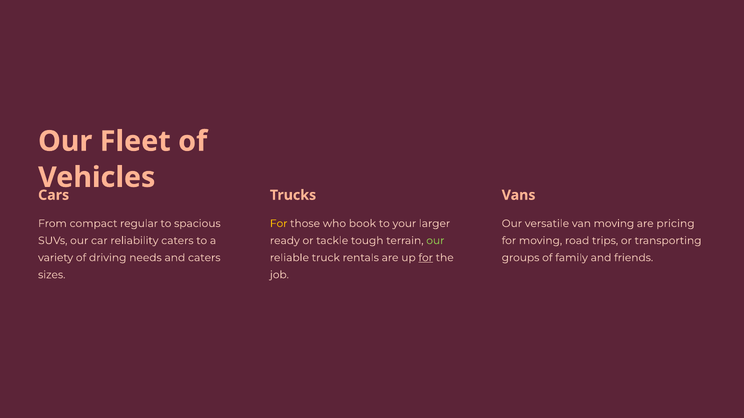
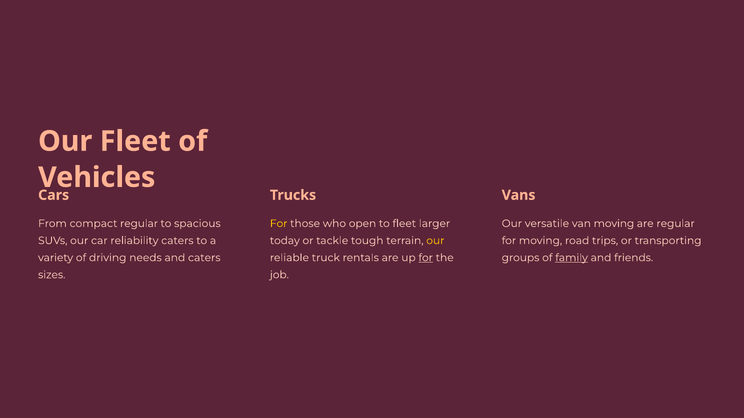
book: book -> open
to your: your -> fleet
are pricing: pricing -> regular
ready: ready -> today
our at (435, 241) colour: light green -> yellow
family underline: none -> present
